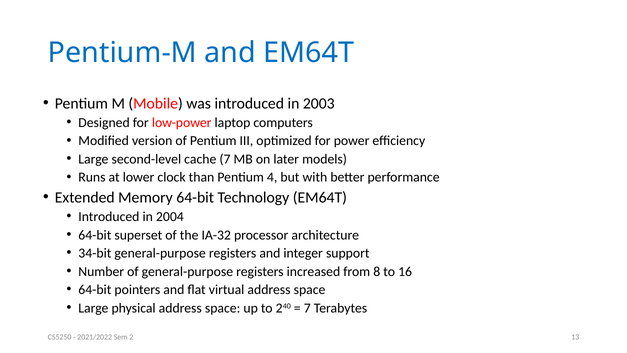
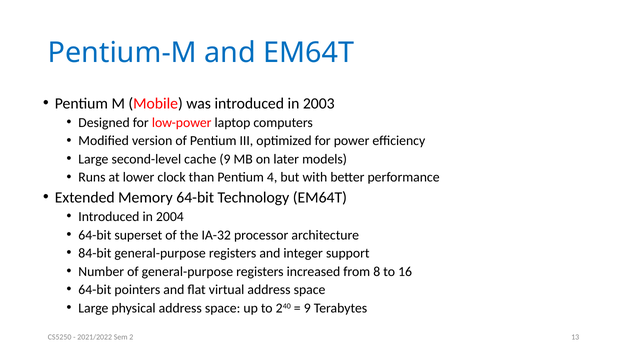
cache 7: 7 -> 9
34-bit: 34-bit -> 84-bit
7 at (307, 308): 7 -> 9
